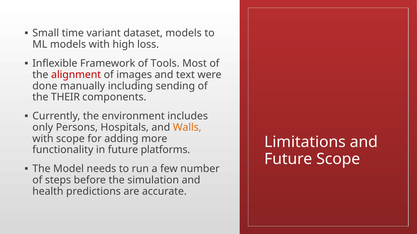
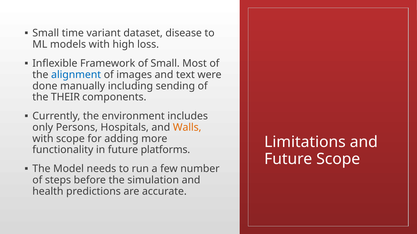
dataset models: models -> disease
of Tools: Tools -> Small
alignment colour: red -> blue
